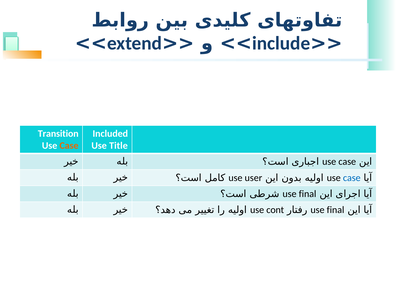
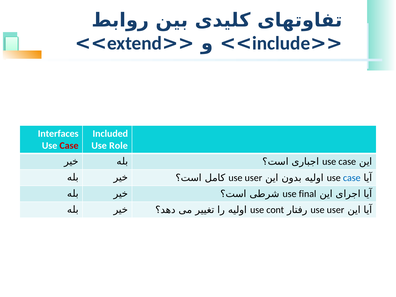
Transition: Transition -> Interfaces
Case at (69, 146) colour: orange -> red
Title: Title -> Role
final at (336, 210): final -> user
